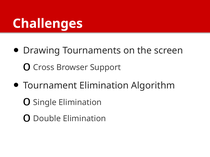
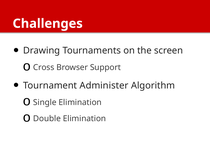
Tournament Elimination: Elimination -> Administer
